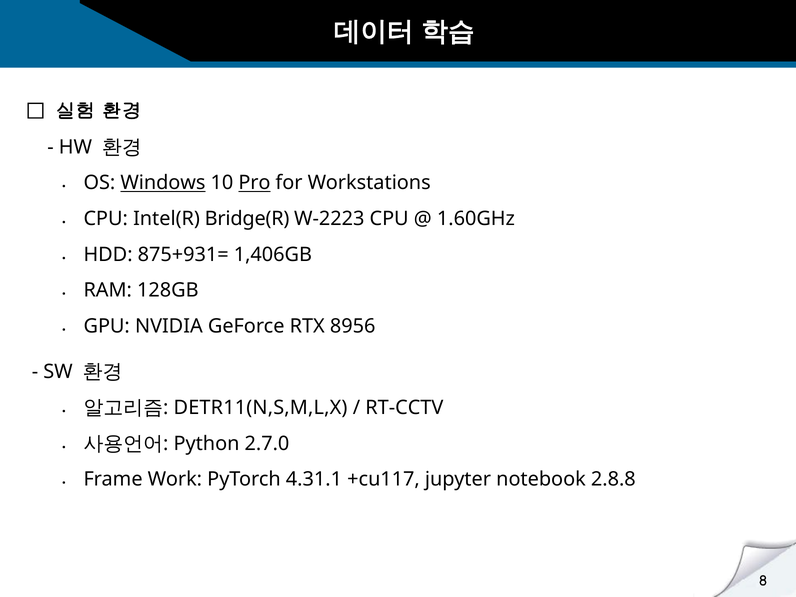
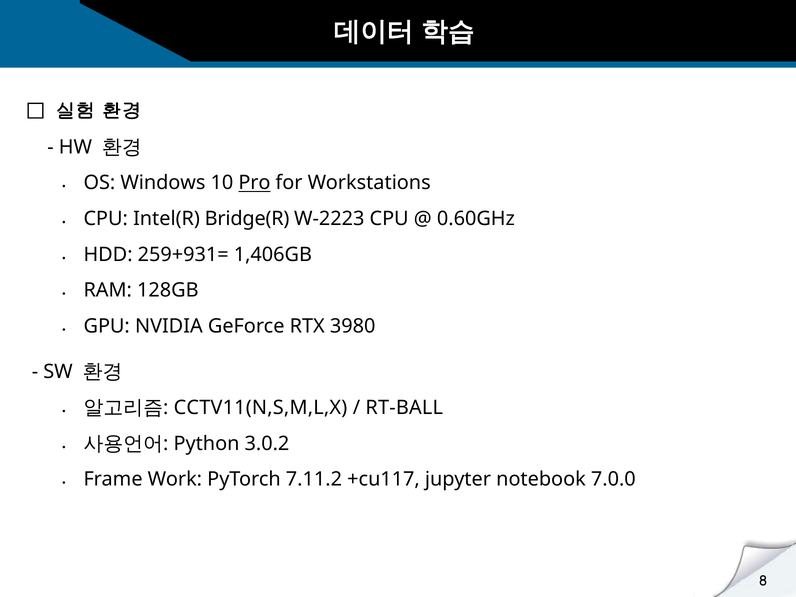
Windows underline: present -> none
1.60GHz: 1.60GHz -> 0.60GHz
875+931=: 875+931= -> 259+931=
8956: 8956 -> 3980
DETR11(N,S,M,L,X: DETR11(N,S,M,L,X -> CCTV11(N,S,M,L,X
RT-CCTV: RT-CCTV -> RT-BALL
2.7.0: 2.7.0 -> 3.0.2
4.31.1: 4.31.1 -> 7.11.2
2.8.8: 2.8.8 -> 7.0.0
